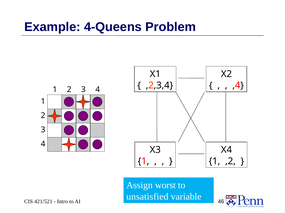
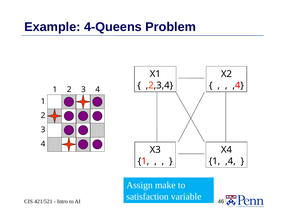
1 ,2: ,2 -> ,4
worst: worst -> make
unsatisfied: unsatisfied -> satisfaction
